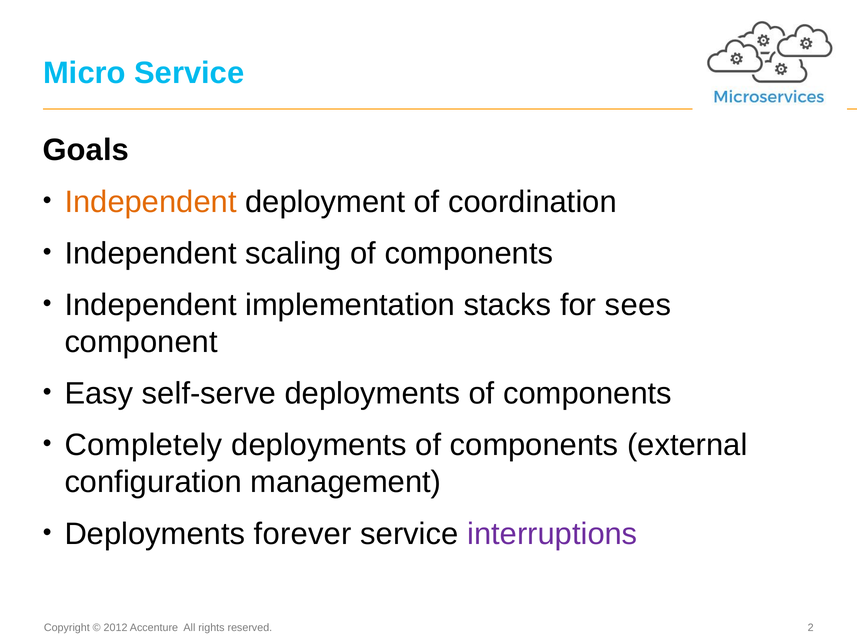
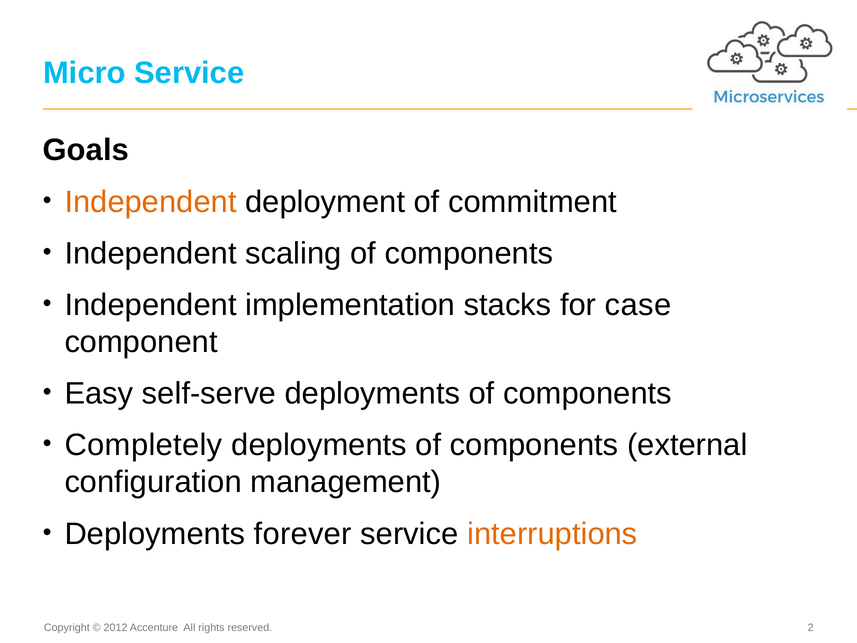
coordination: coordination -> commitment
sees: sees -> case
interruptions colour: purple -> orange
